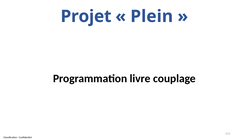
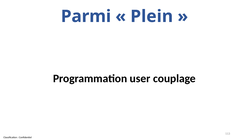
Projet: Projet -> Parmi
livre: livre -> user
